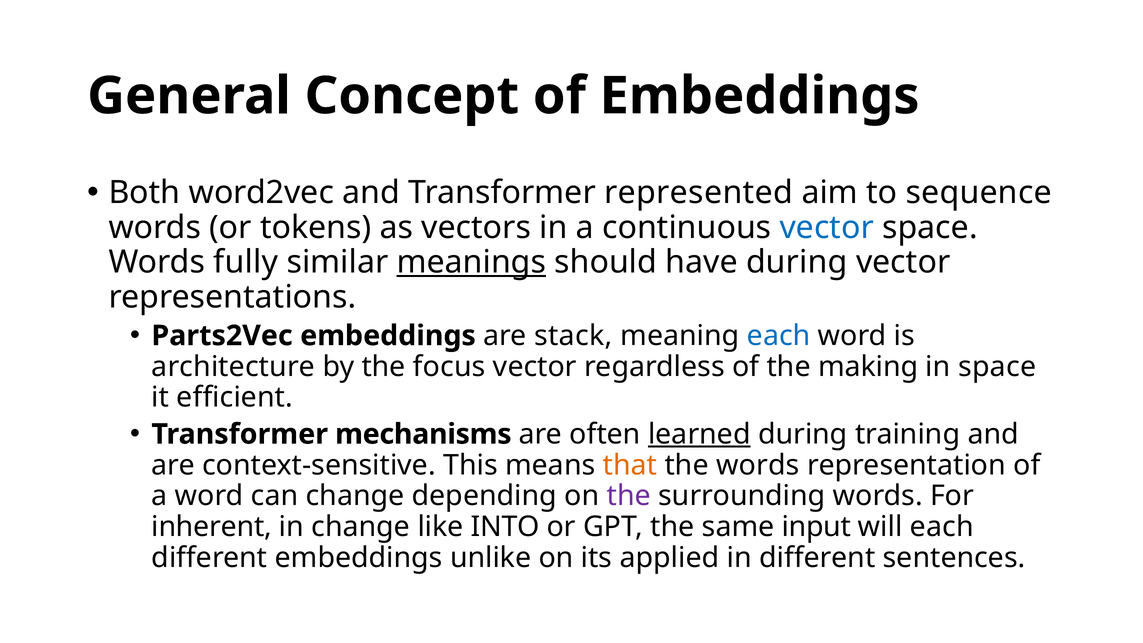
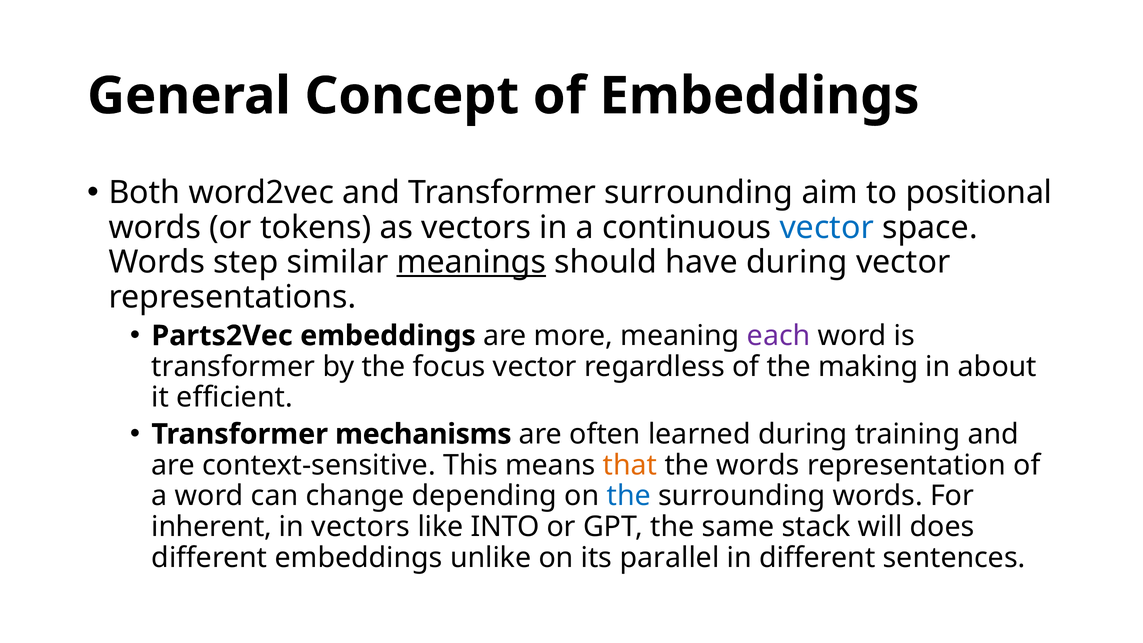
Transformer represented: represented -> surrounding
sequence: sequence -> positional
fully: fully -> step
stack: stack -> more
each at (779, 336) colour: blue -> purple
architecture at (233, 367): architecture -> transformer
in space: space -> about
learned underline: present -> none
the at (629, 496) colour: purple -> blue
in change: change -> vectors
input: input -> stack
will each: each -> does
applied: applied -> parallel
